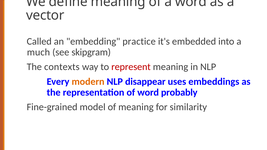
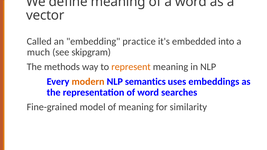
contexts: contexts -> methods
represent colour: red -> orange
disappear: disappear -> semantics
probably: probably -> searches
